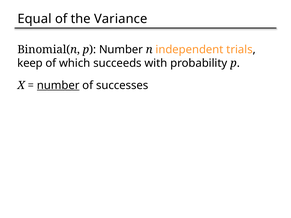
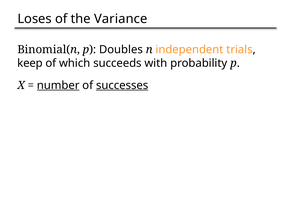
Equal: Equal -> Loses
p Number: Number -> Doubles
successes underline: none -> present
